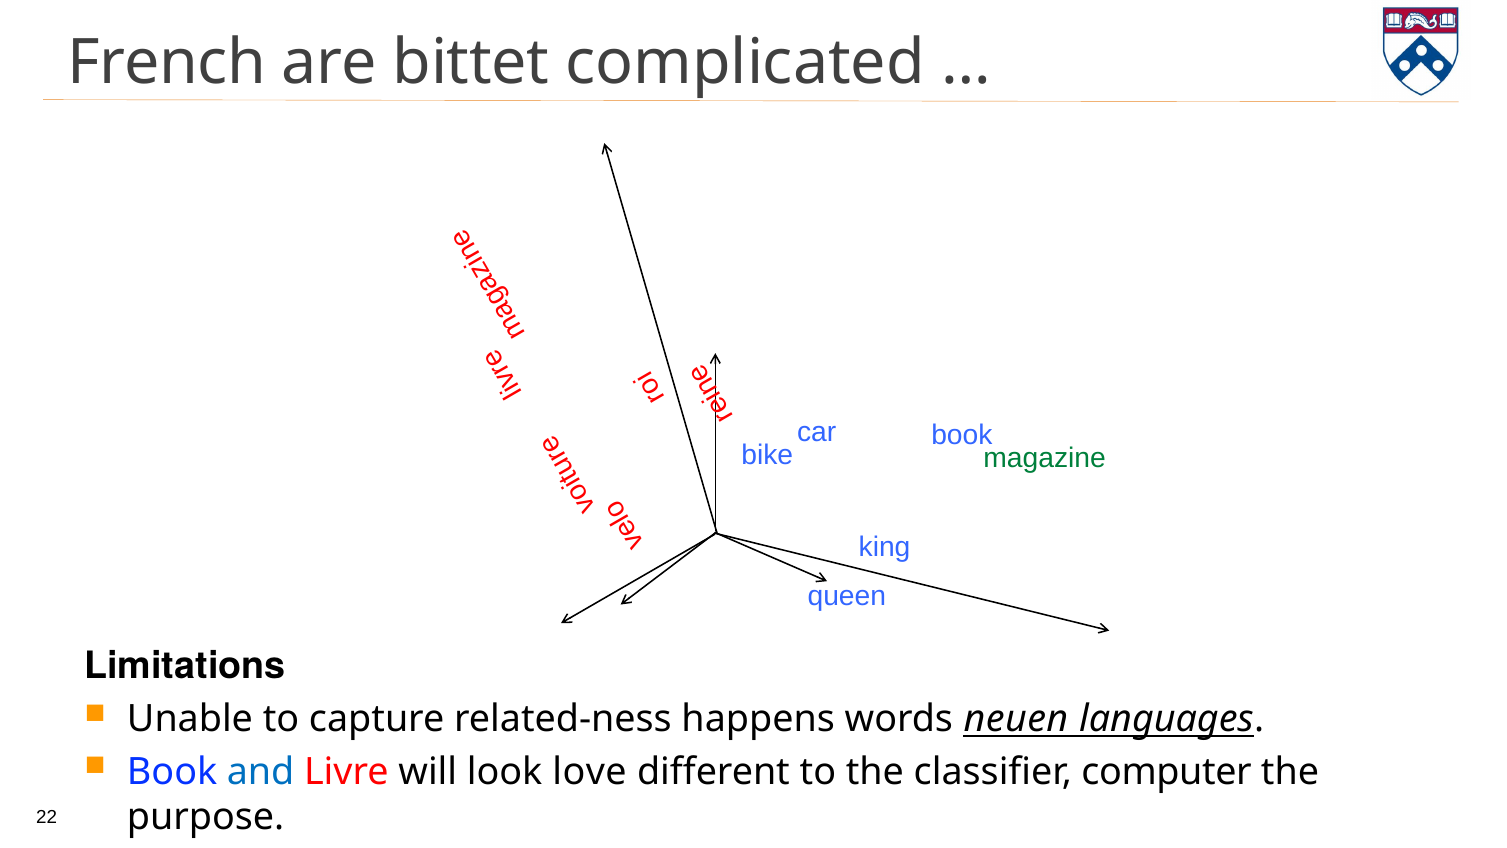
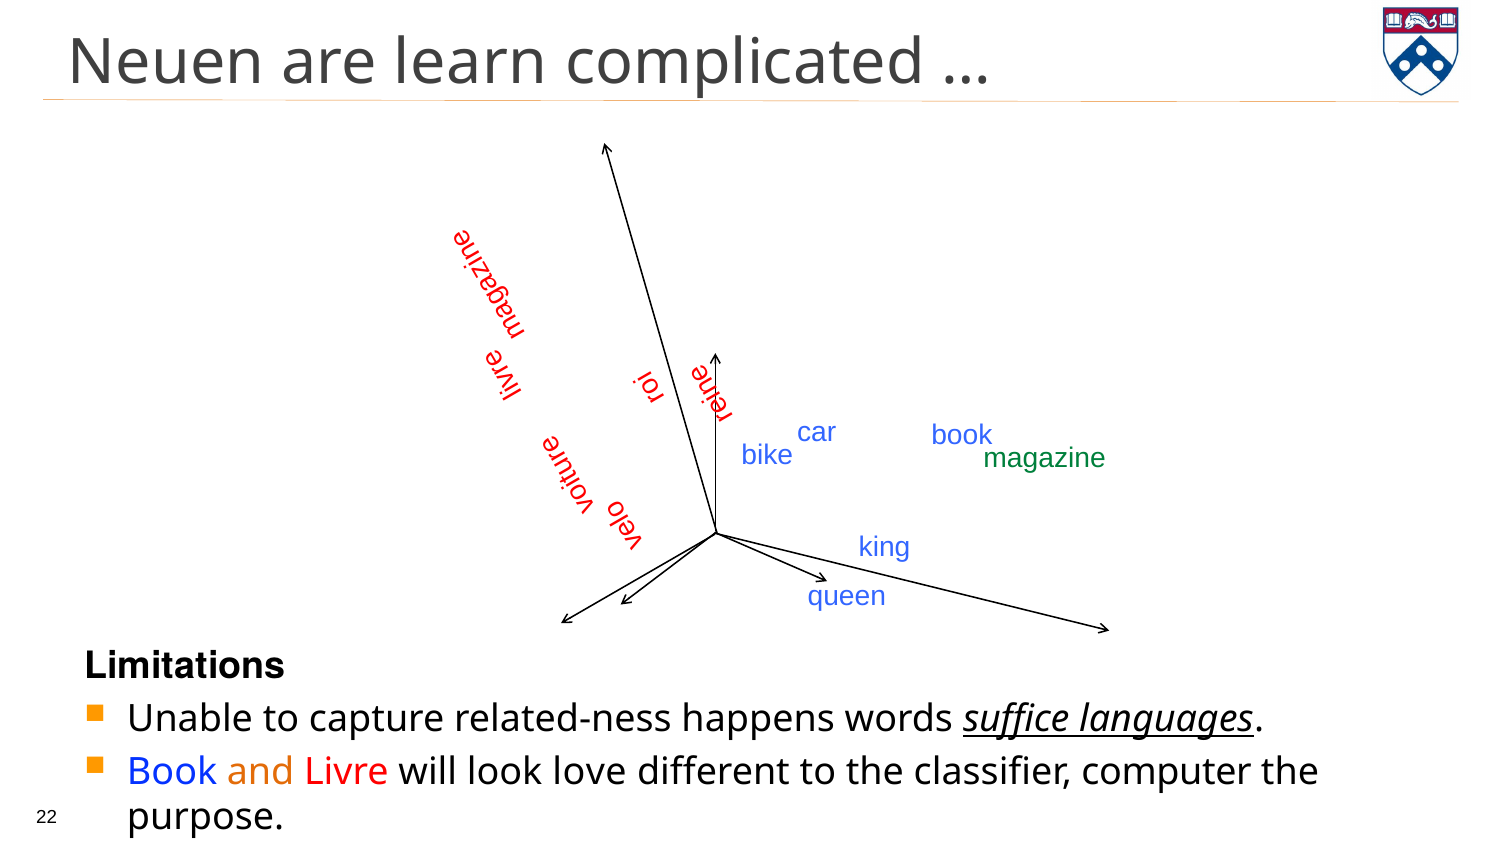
French: French -> Neuen
bittet: bittet -> learn
neuen: neuen -> suffice
and colour: blue -> orange
